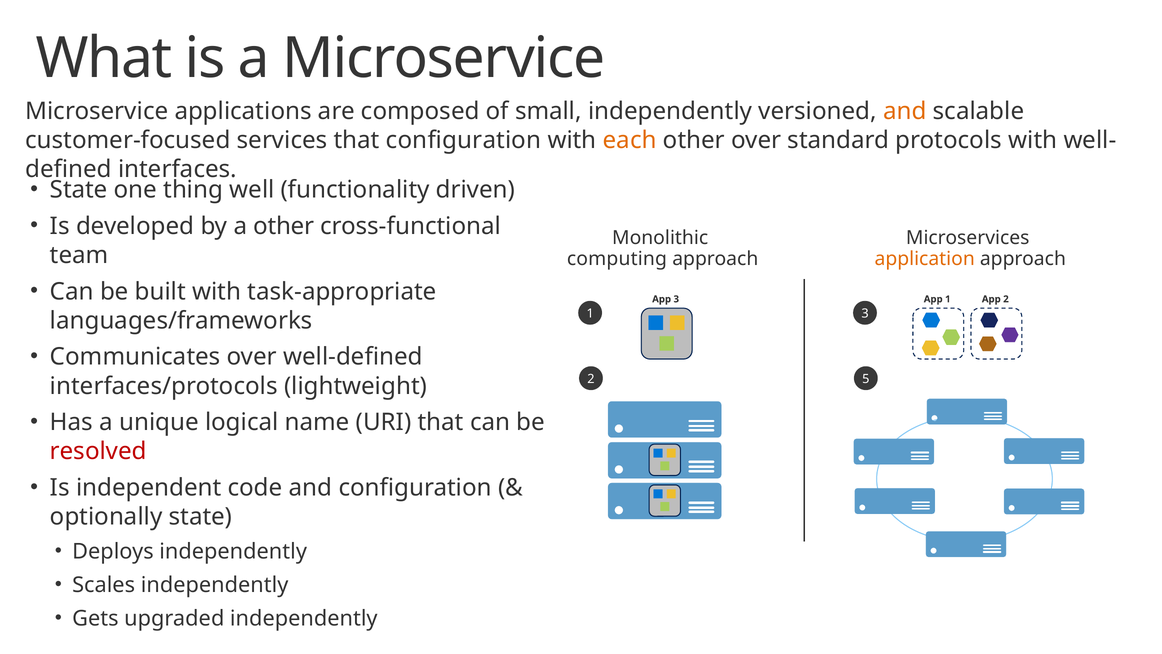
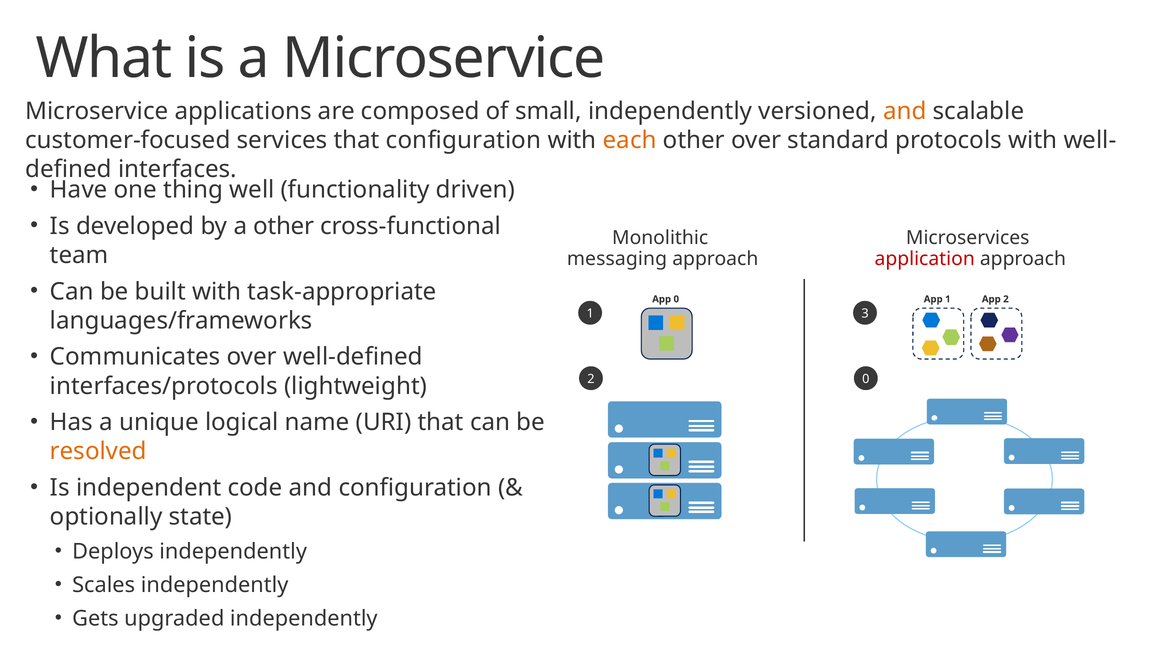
State at (79, 190): State -> Have
computing: computing -> messaging
application colour: orange -> red
App 3: 3 -> 0
2 5: 5 -> 0
resolved colour: red -> orange
